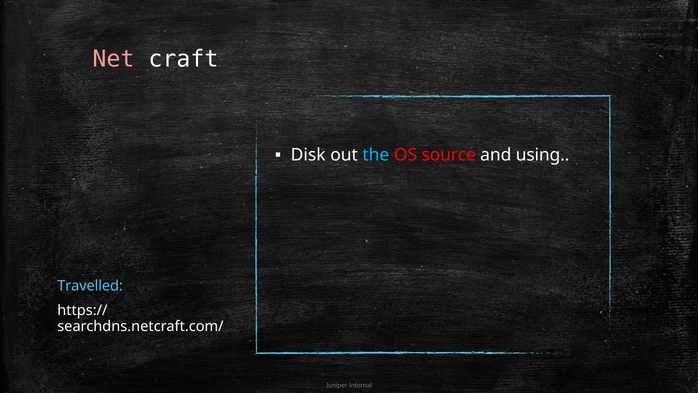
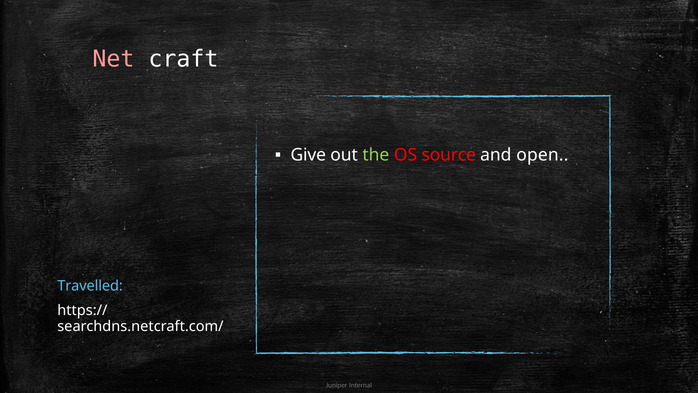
Disk: Disk -> Give
the colour: light blue -> light green
using: using -> open
